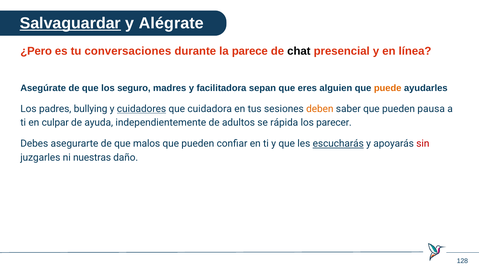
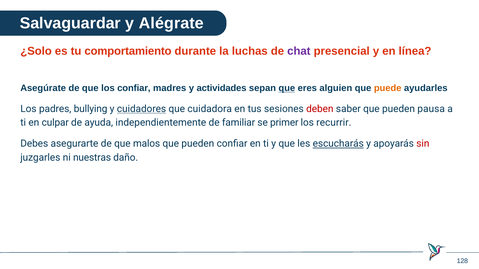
Salvaguardar underline: present -> none
¿Pero: ¿Pero -> ¿Solo
conversaciones: conversaciones -> comportamiento
parece: parece -> luchas
chat colour: black -> purple
los seguro: seguro -> confiar
facilitadora: facilitadora -> actividades
que at (287, 88) underline: none -> present
deben colour: orange -> red
adultos: adultos -> familiar
rápida: rápida -> primer
parecer: parecer -> recurrir
